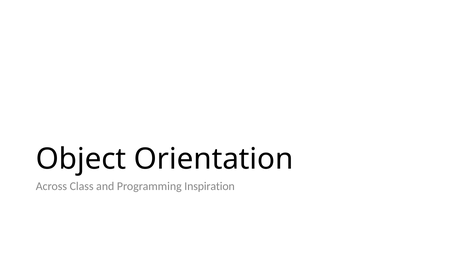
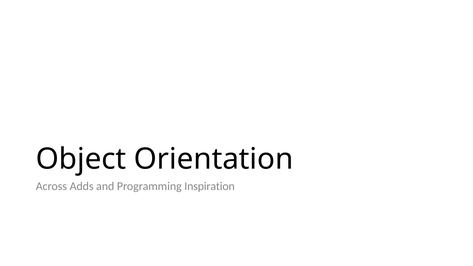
Class: Class -> Adds
